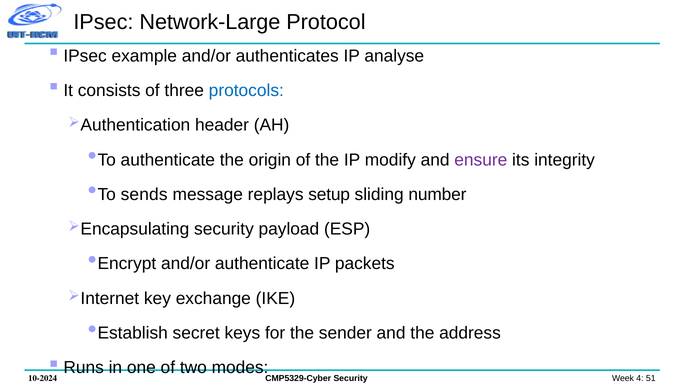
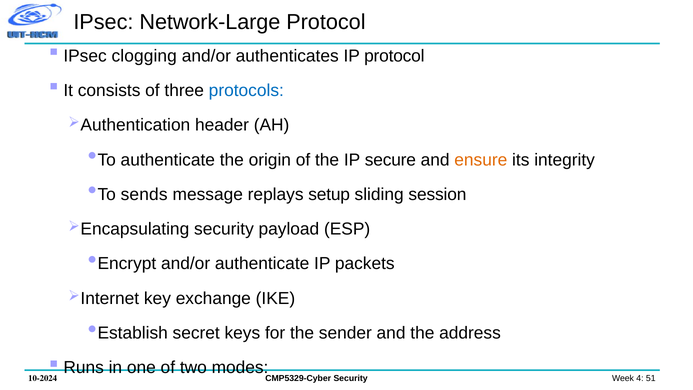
example: example -> clogging
IP analyse: analyse -> protocol
modify: modify -> secure
ensure colour: purple -> orange
number: number -> session
